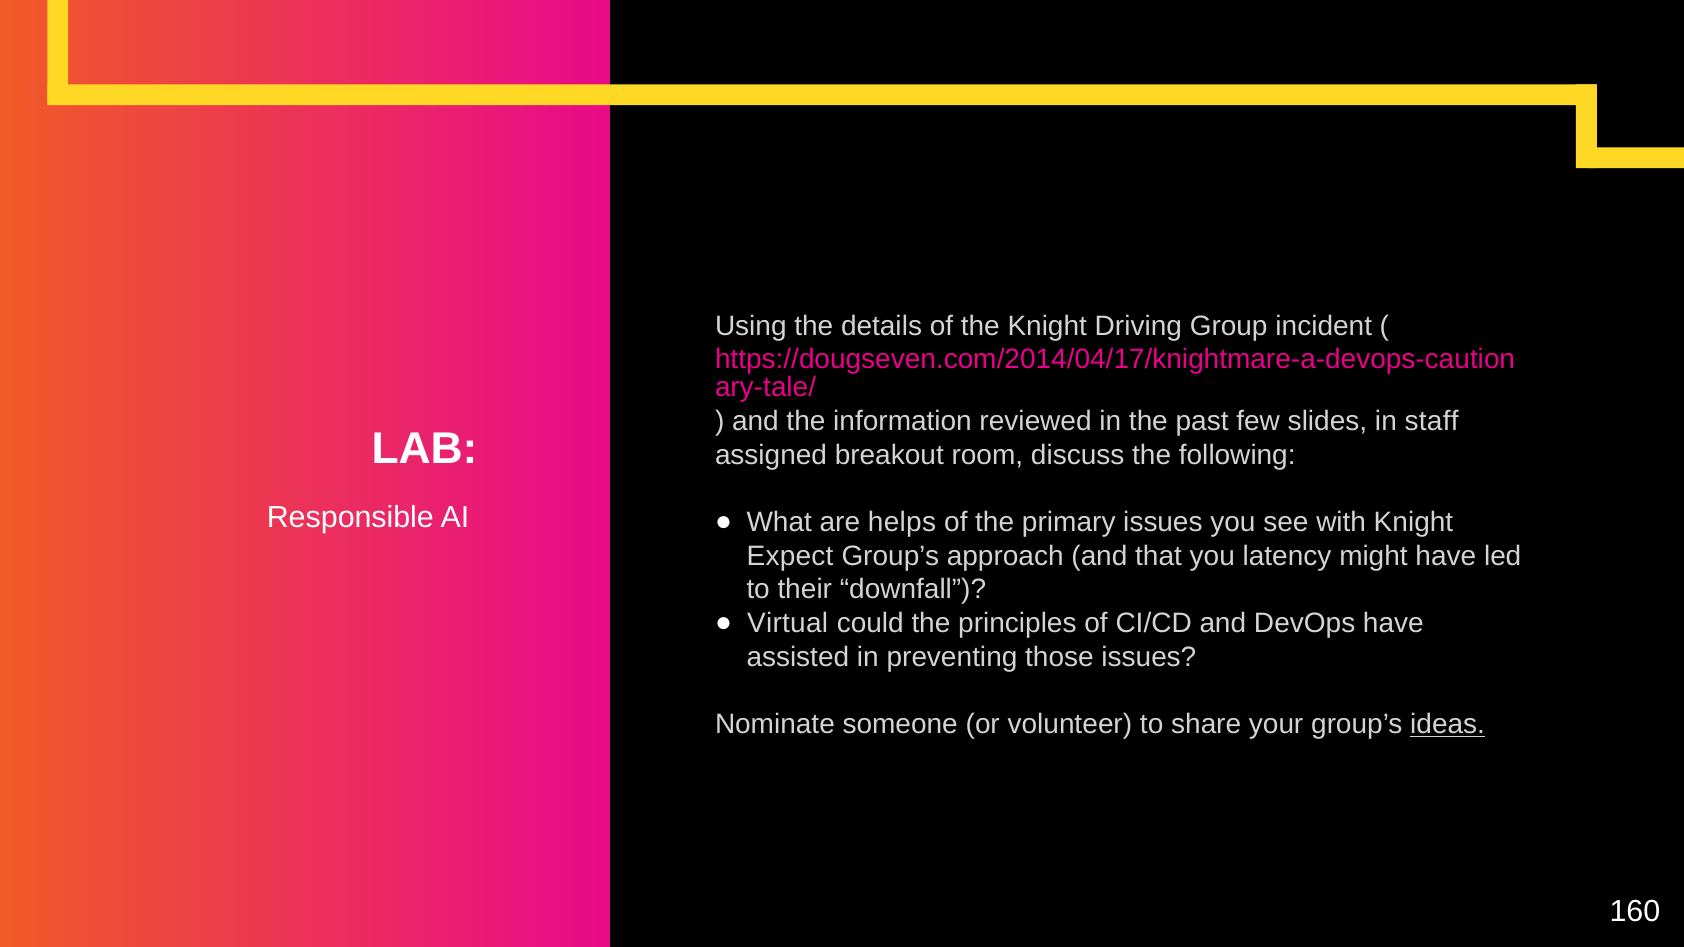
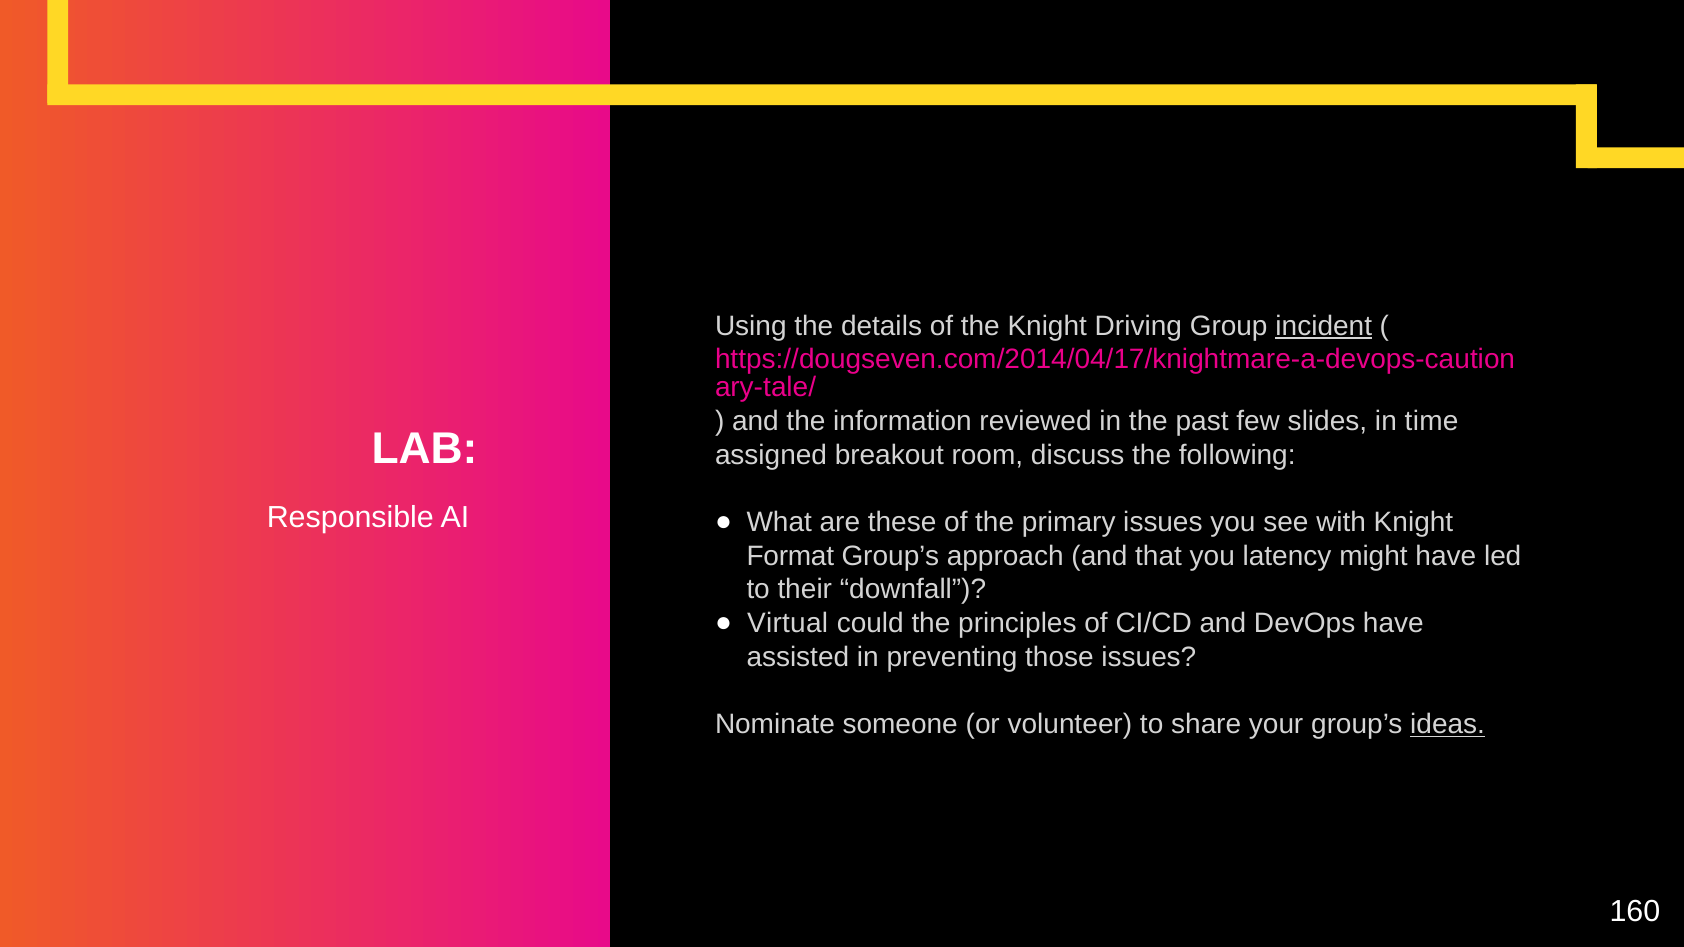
incident underline: none -> present
staff: staff -> time
helps: helps -> these
Expect: Expect -> Format
